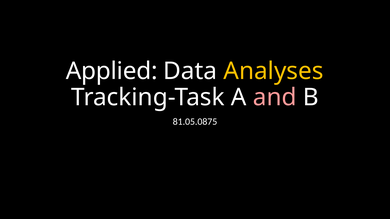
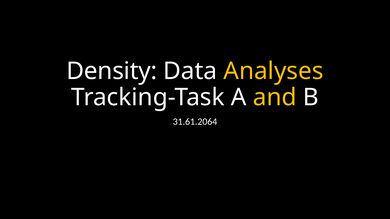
Applied: Applied -> Density
and colour: pink -> yellow
81.05.0875: 81.05.0875 -> 31.61.2064
